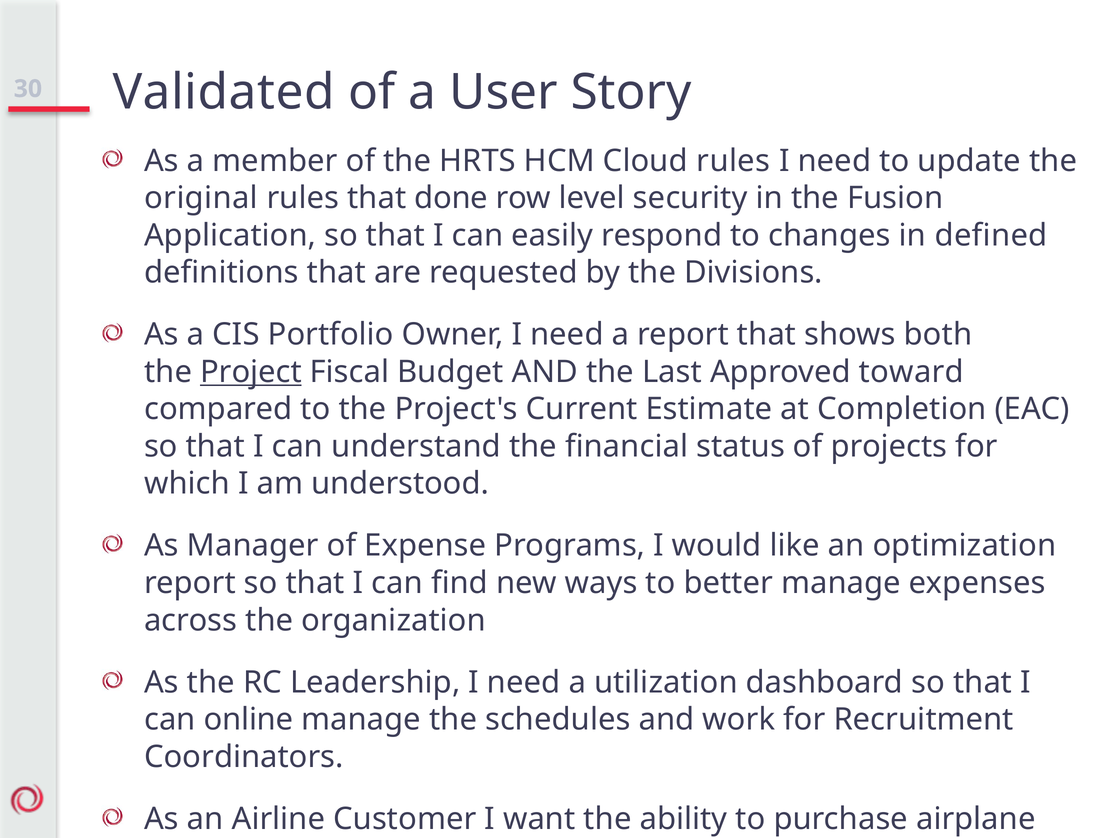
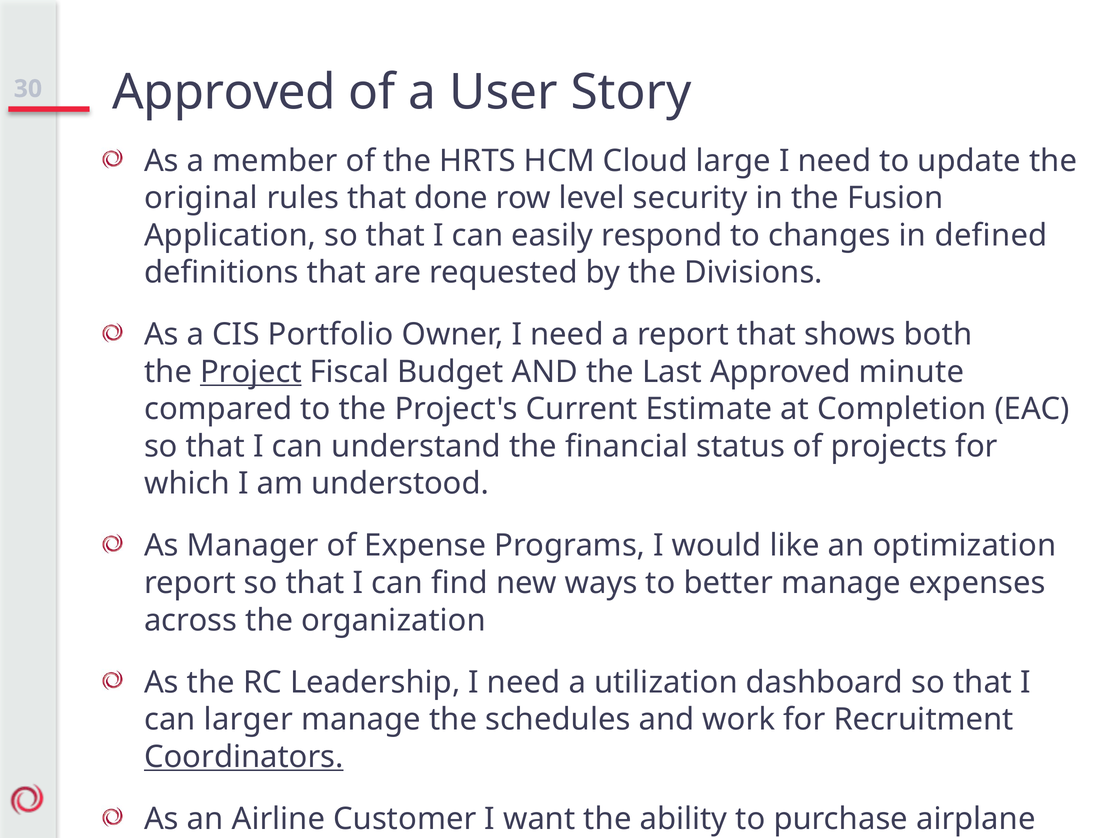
30 Validated: Validated -> Approved
Cloud rules: rules -> large
toward: toward -> minute
can online: online -> larger
Coordinators underline: none -> present
